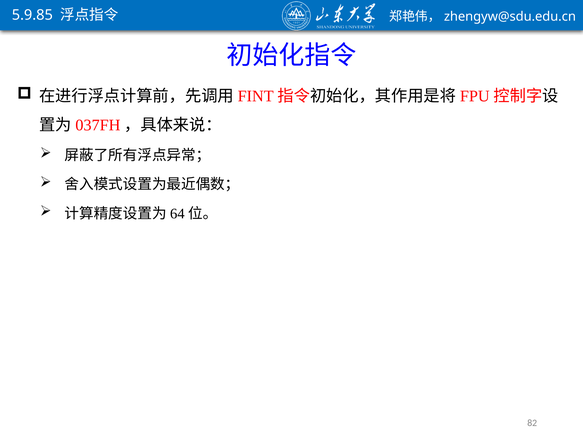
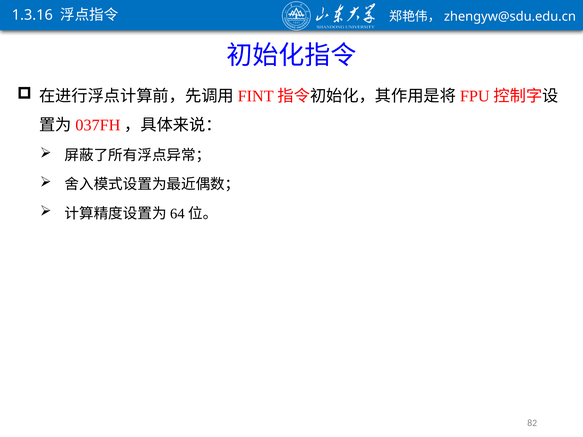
5.9.85: 5.9.85 -> 1.3.16
